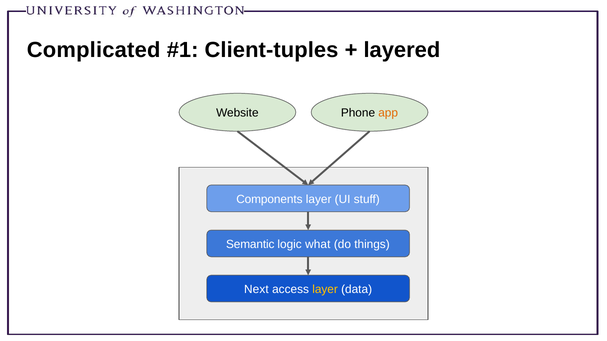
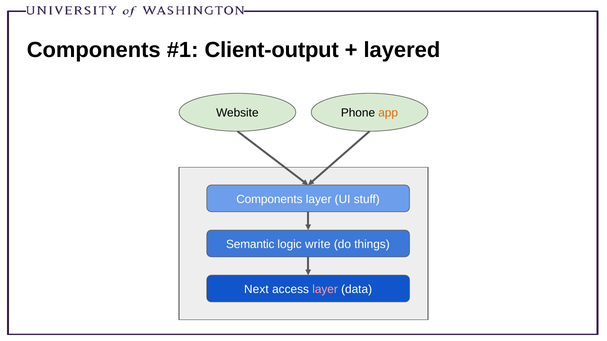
Complicated at (94, 50): Complicated -> Components
Client-tuples: Client-tuples -> Client-output
what: what -> write
layer at (325, 290) colour: yellow -> pink
